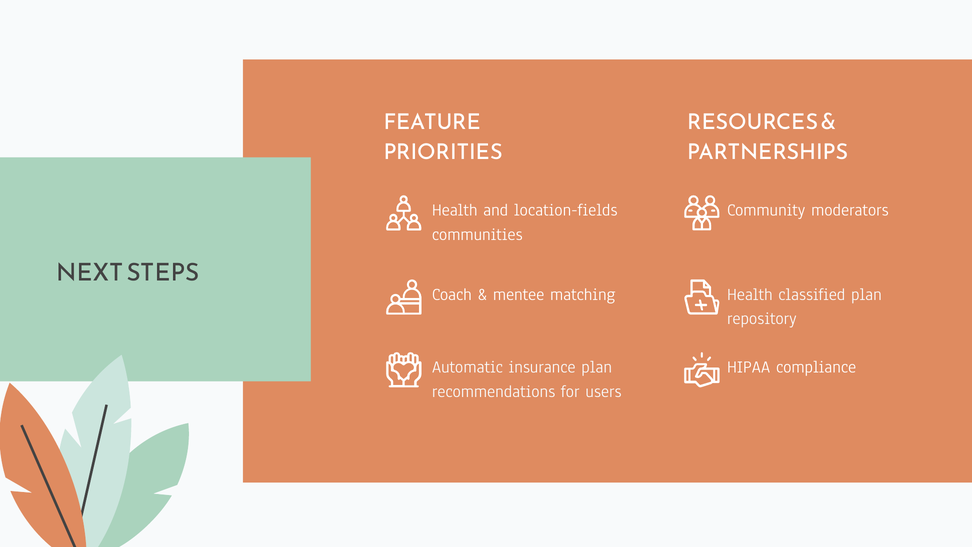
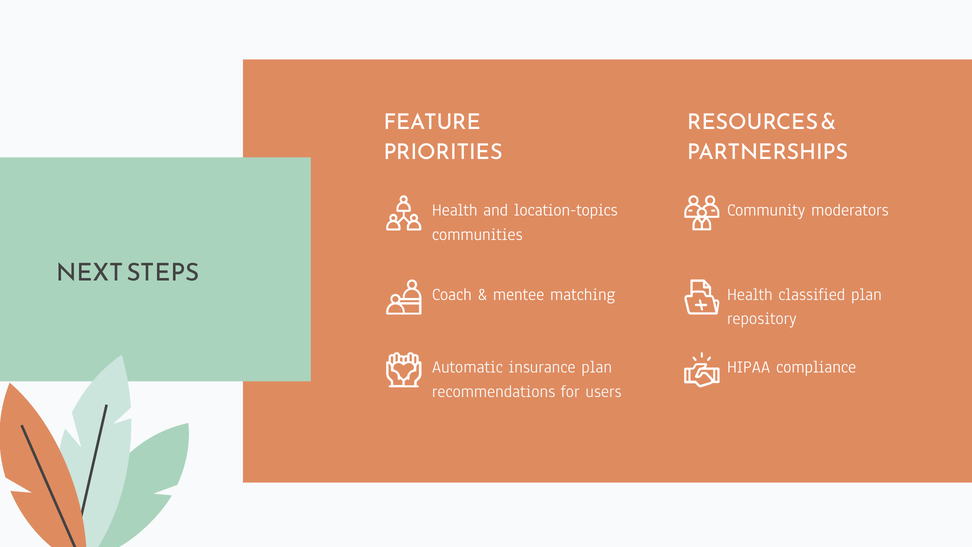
location-fields: location-fields -> location-topics
